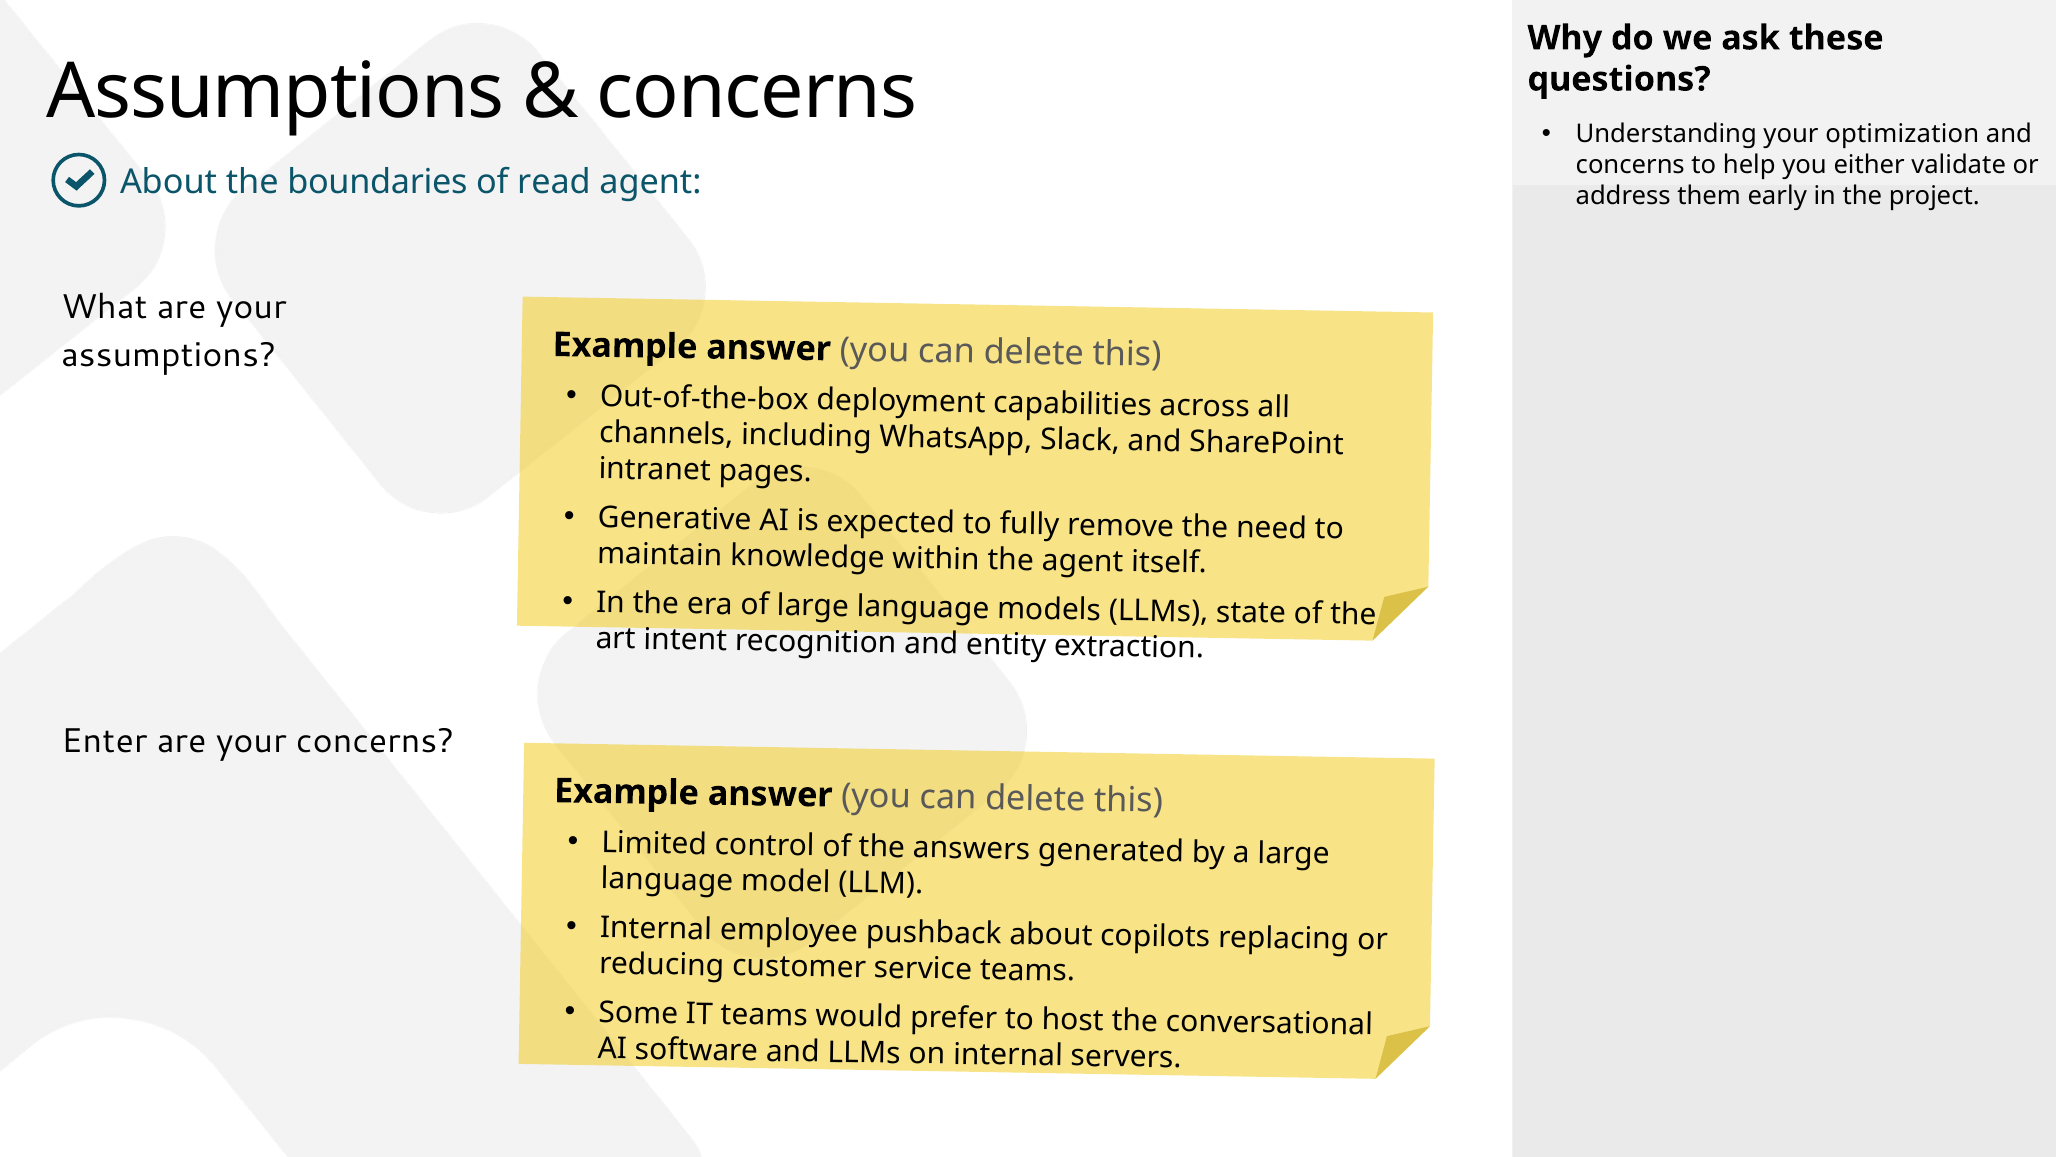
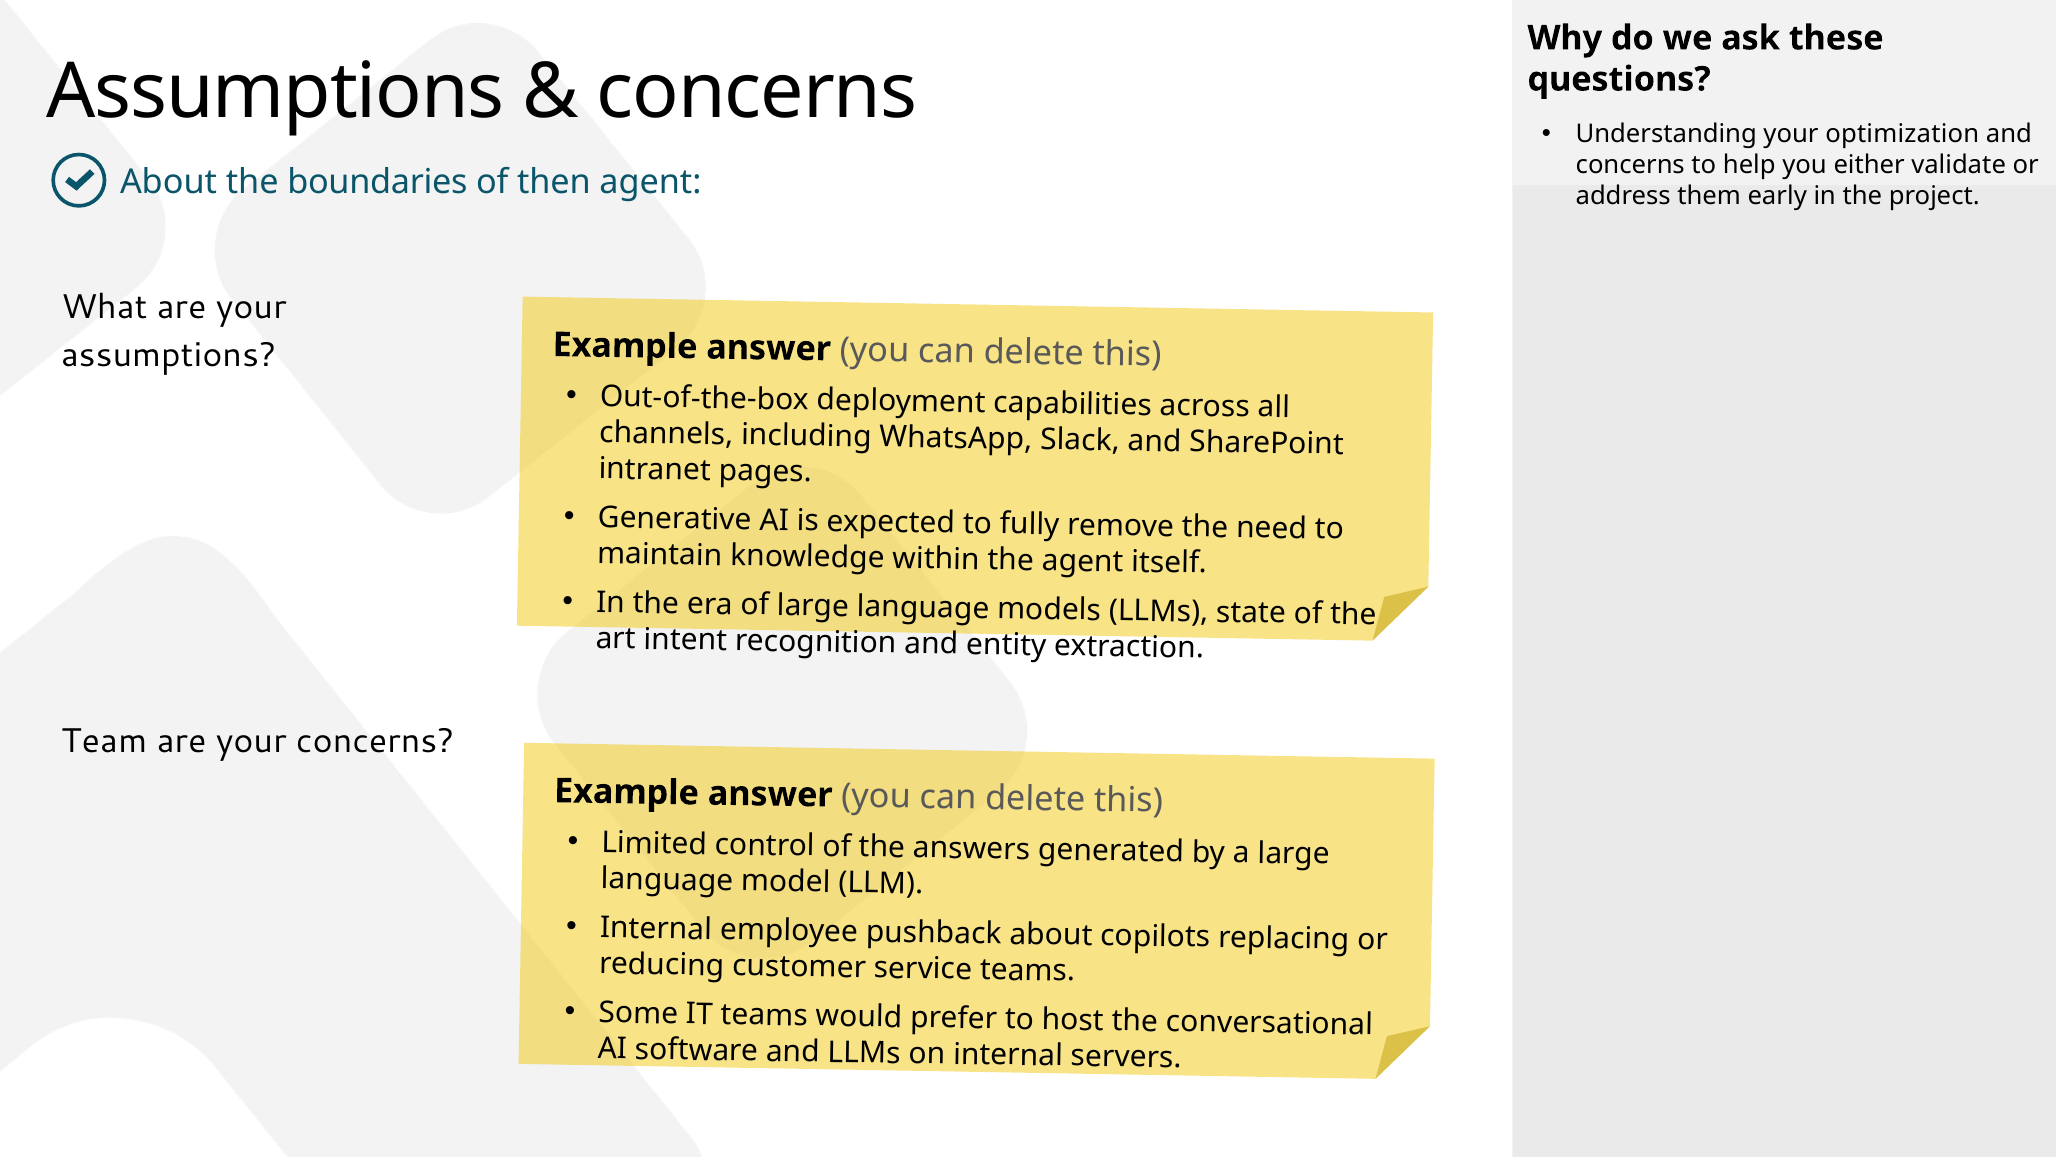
read: read -> then
Enter: Enter -> Team
